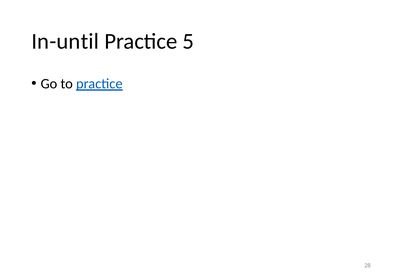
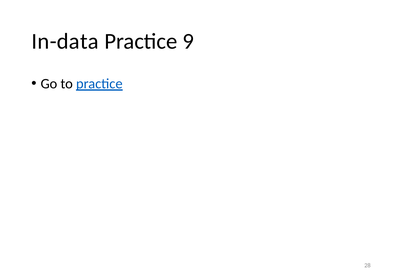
In-until: In-until -> In-data
5: 5 -> 9
